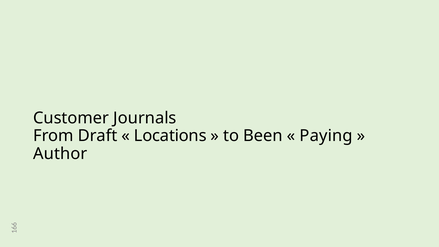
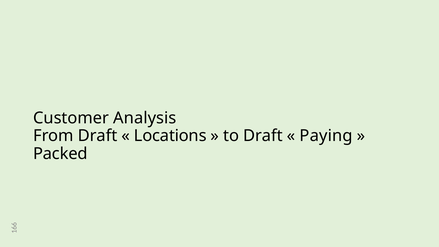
Journals: Journals -> Analysis
to Been: Been -> Draft
Author: Author -> Packed
